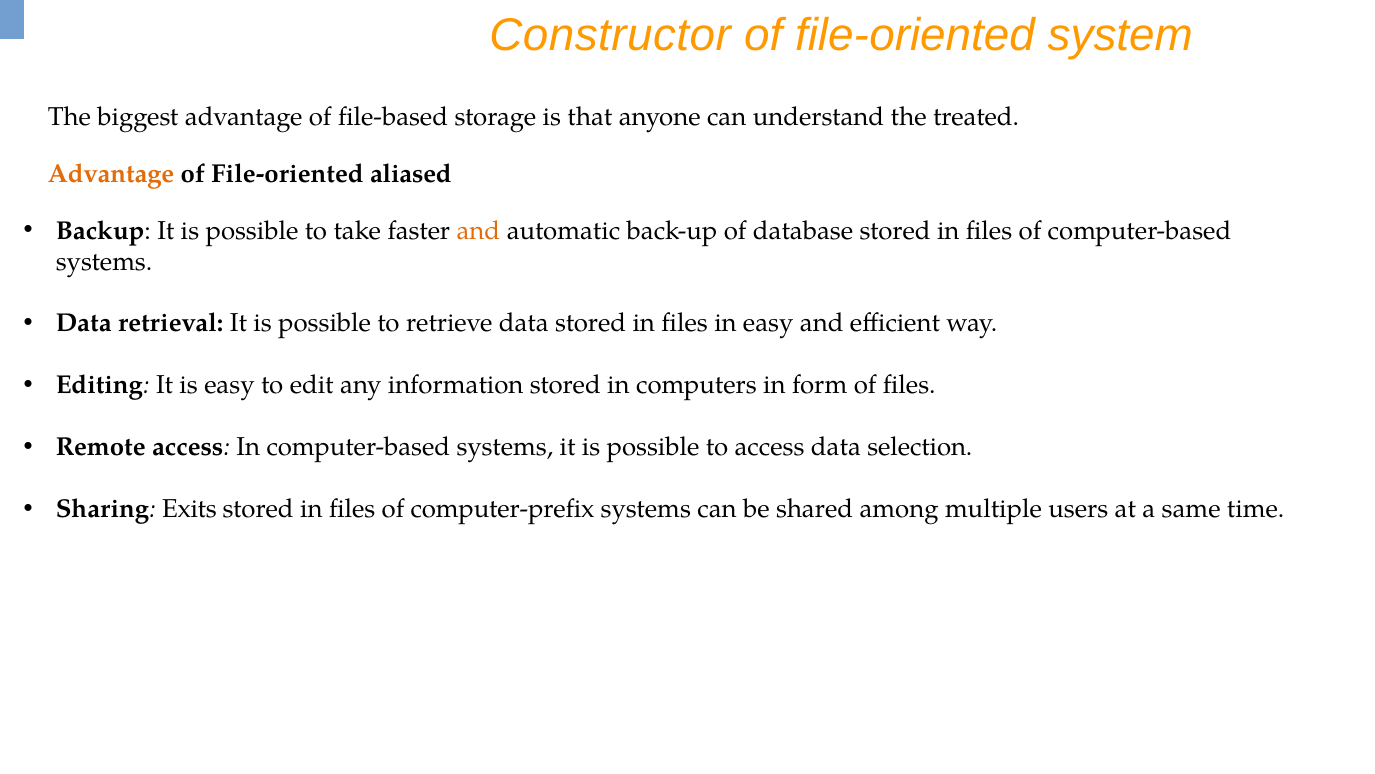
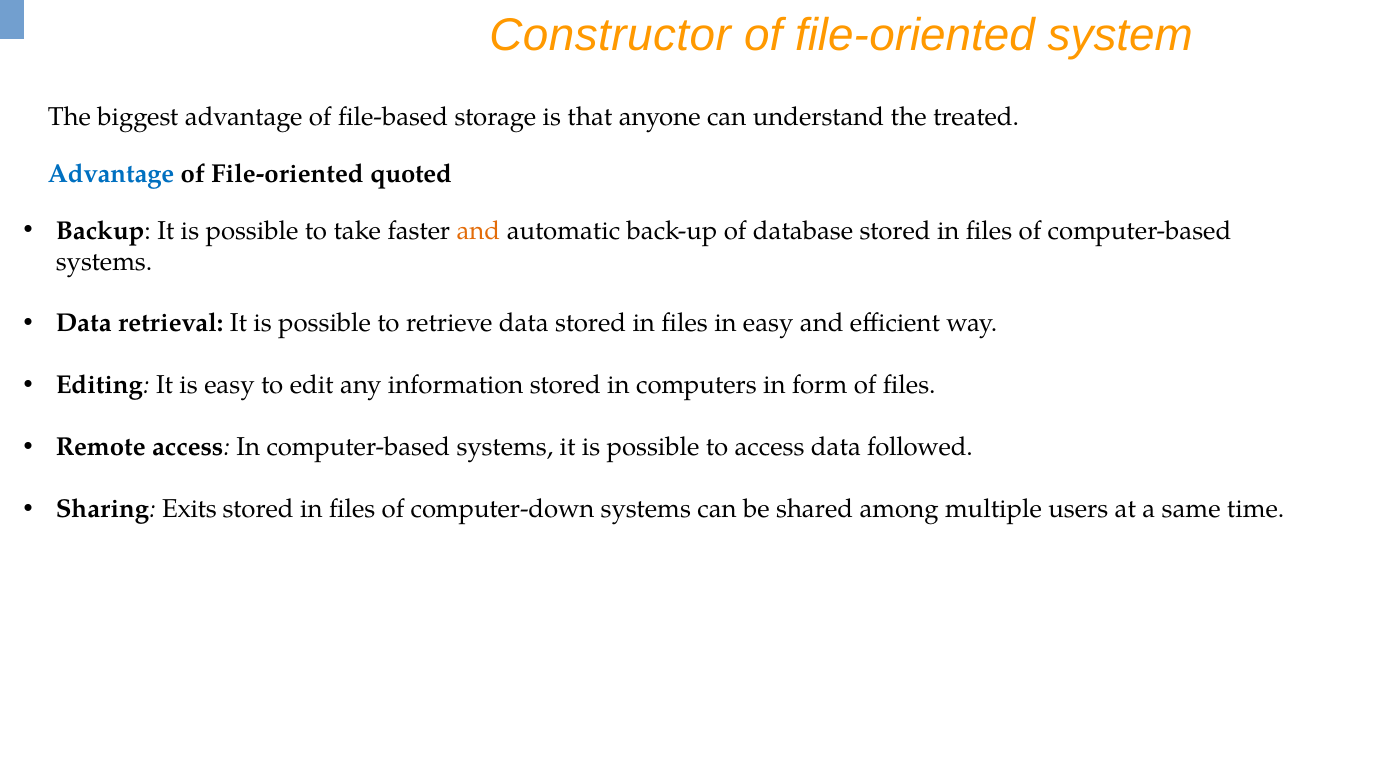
Advantage at (111, 174) colour: orange -> blue
aliased: aliased -> quoted
selection: selection -> followed
computer-prefix: computer-prefix -> computer-down
